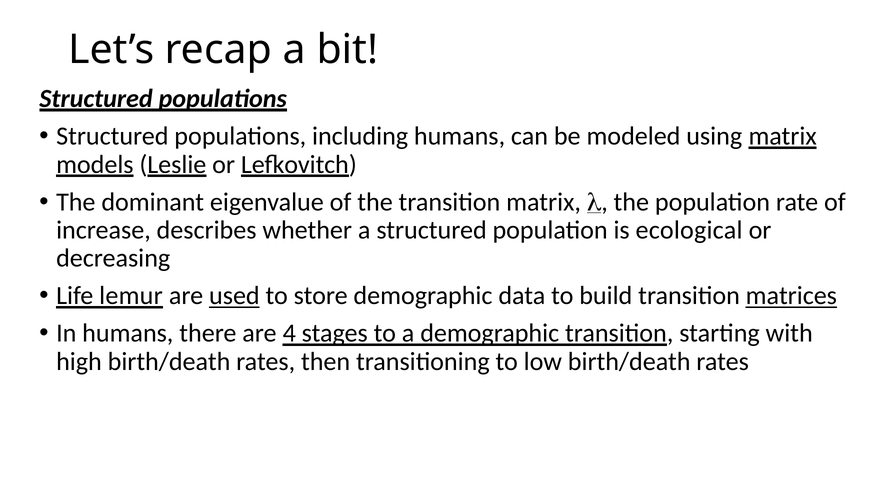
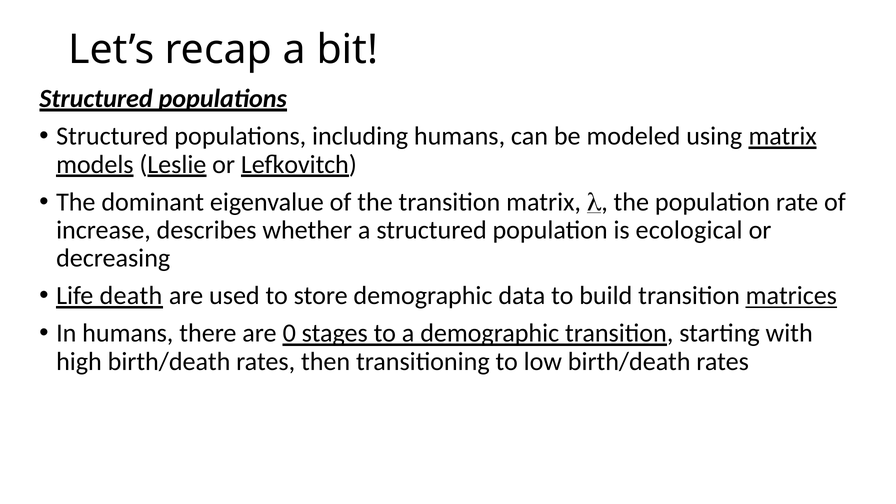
Life lemur: lemur -> death
used underline: present -> none
4: 4 -> 0
